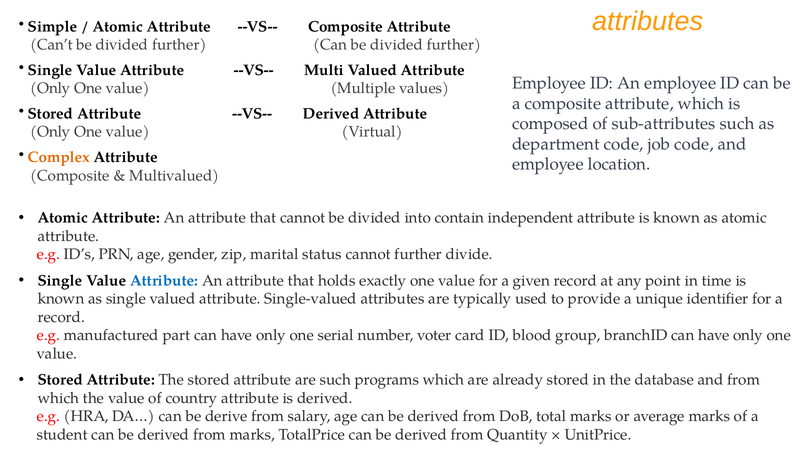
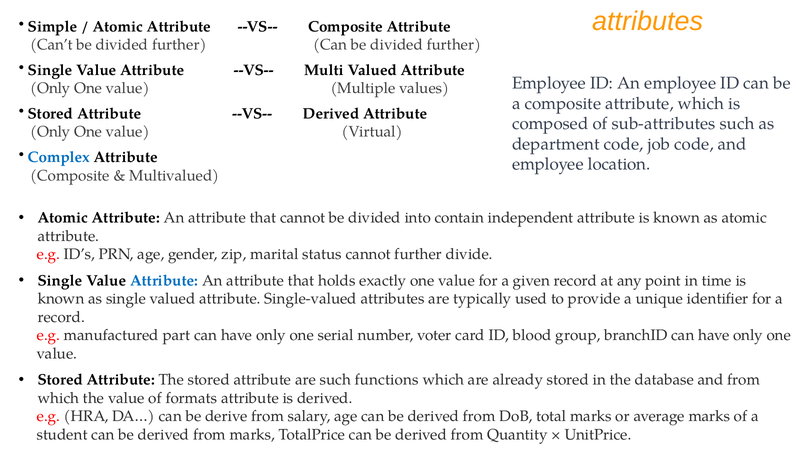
Complex colour: orange -> blue
programs: programs -> functions
country: country -> formats
